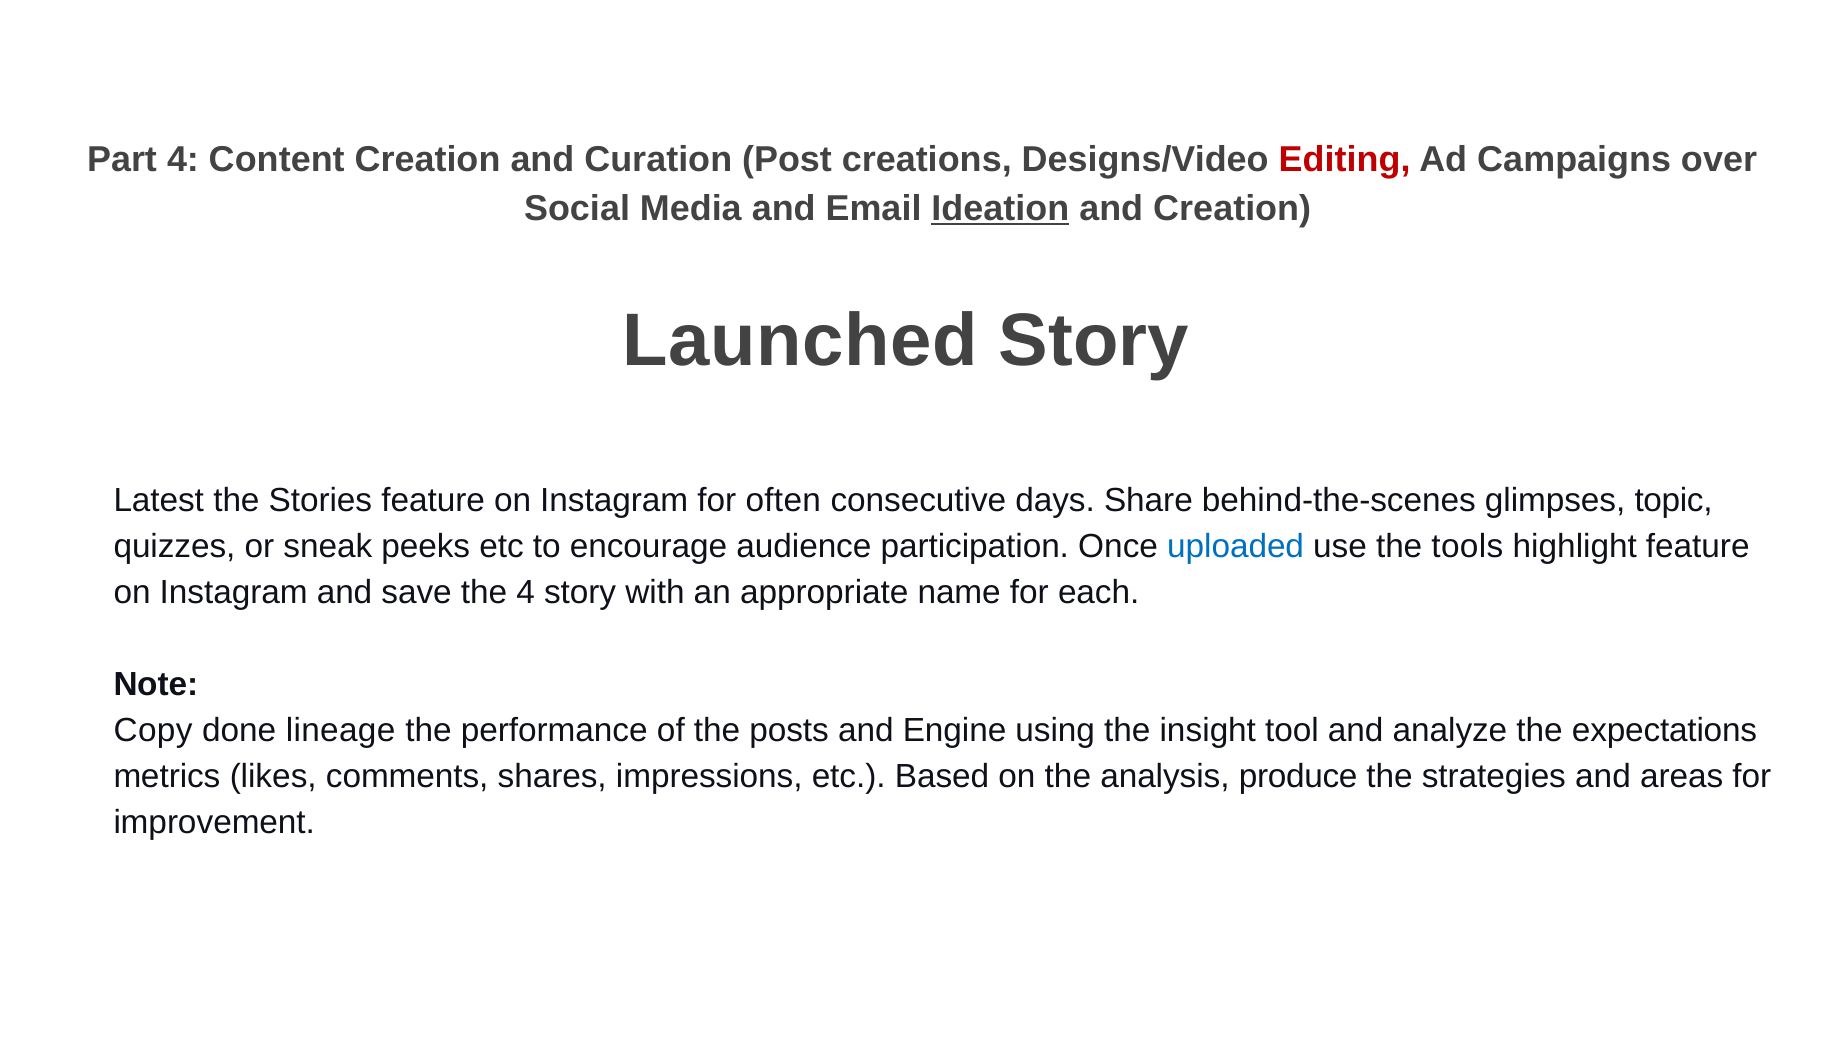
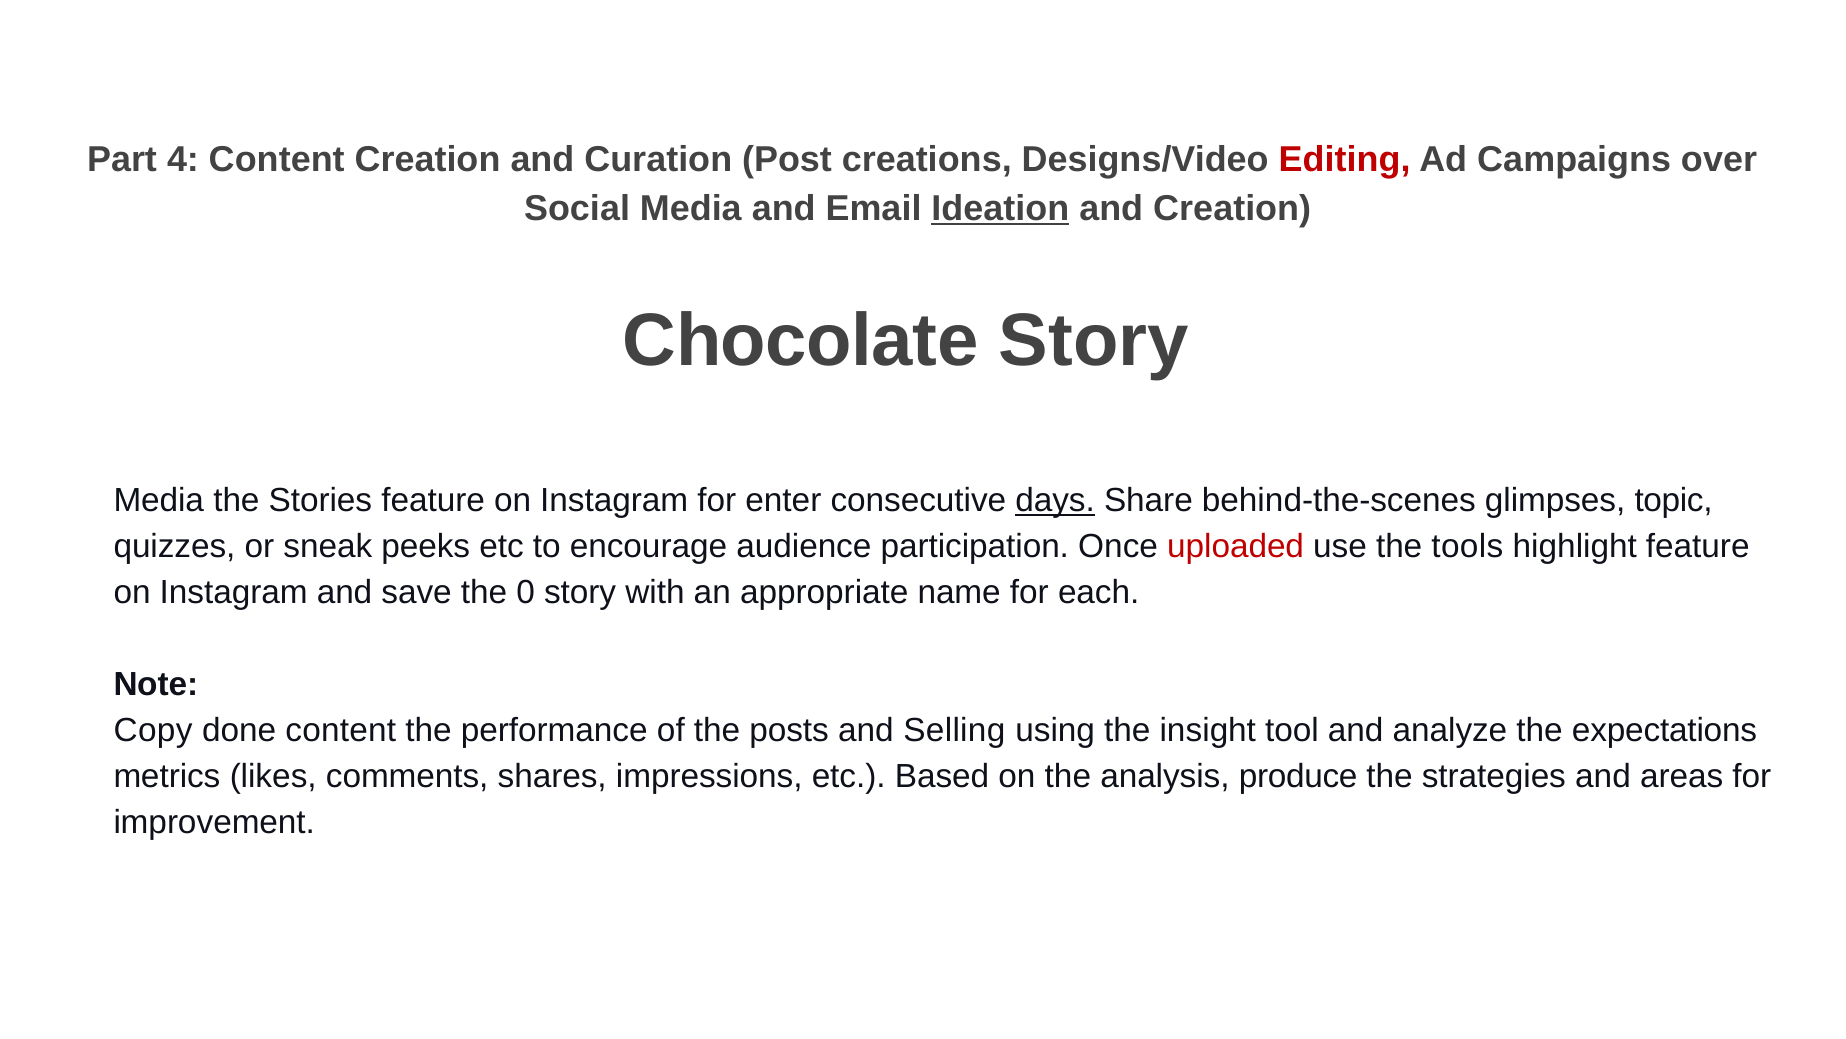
Launched: Launched -> Chocolate
Latest at (159, 500): Latest -> Media
often: often -> enter
days underline: none -> present
uploaded colour: blue -> red
the 4: 4 -> 0
done lineage: lineage -> content
Engine: Engine -> Selling
